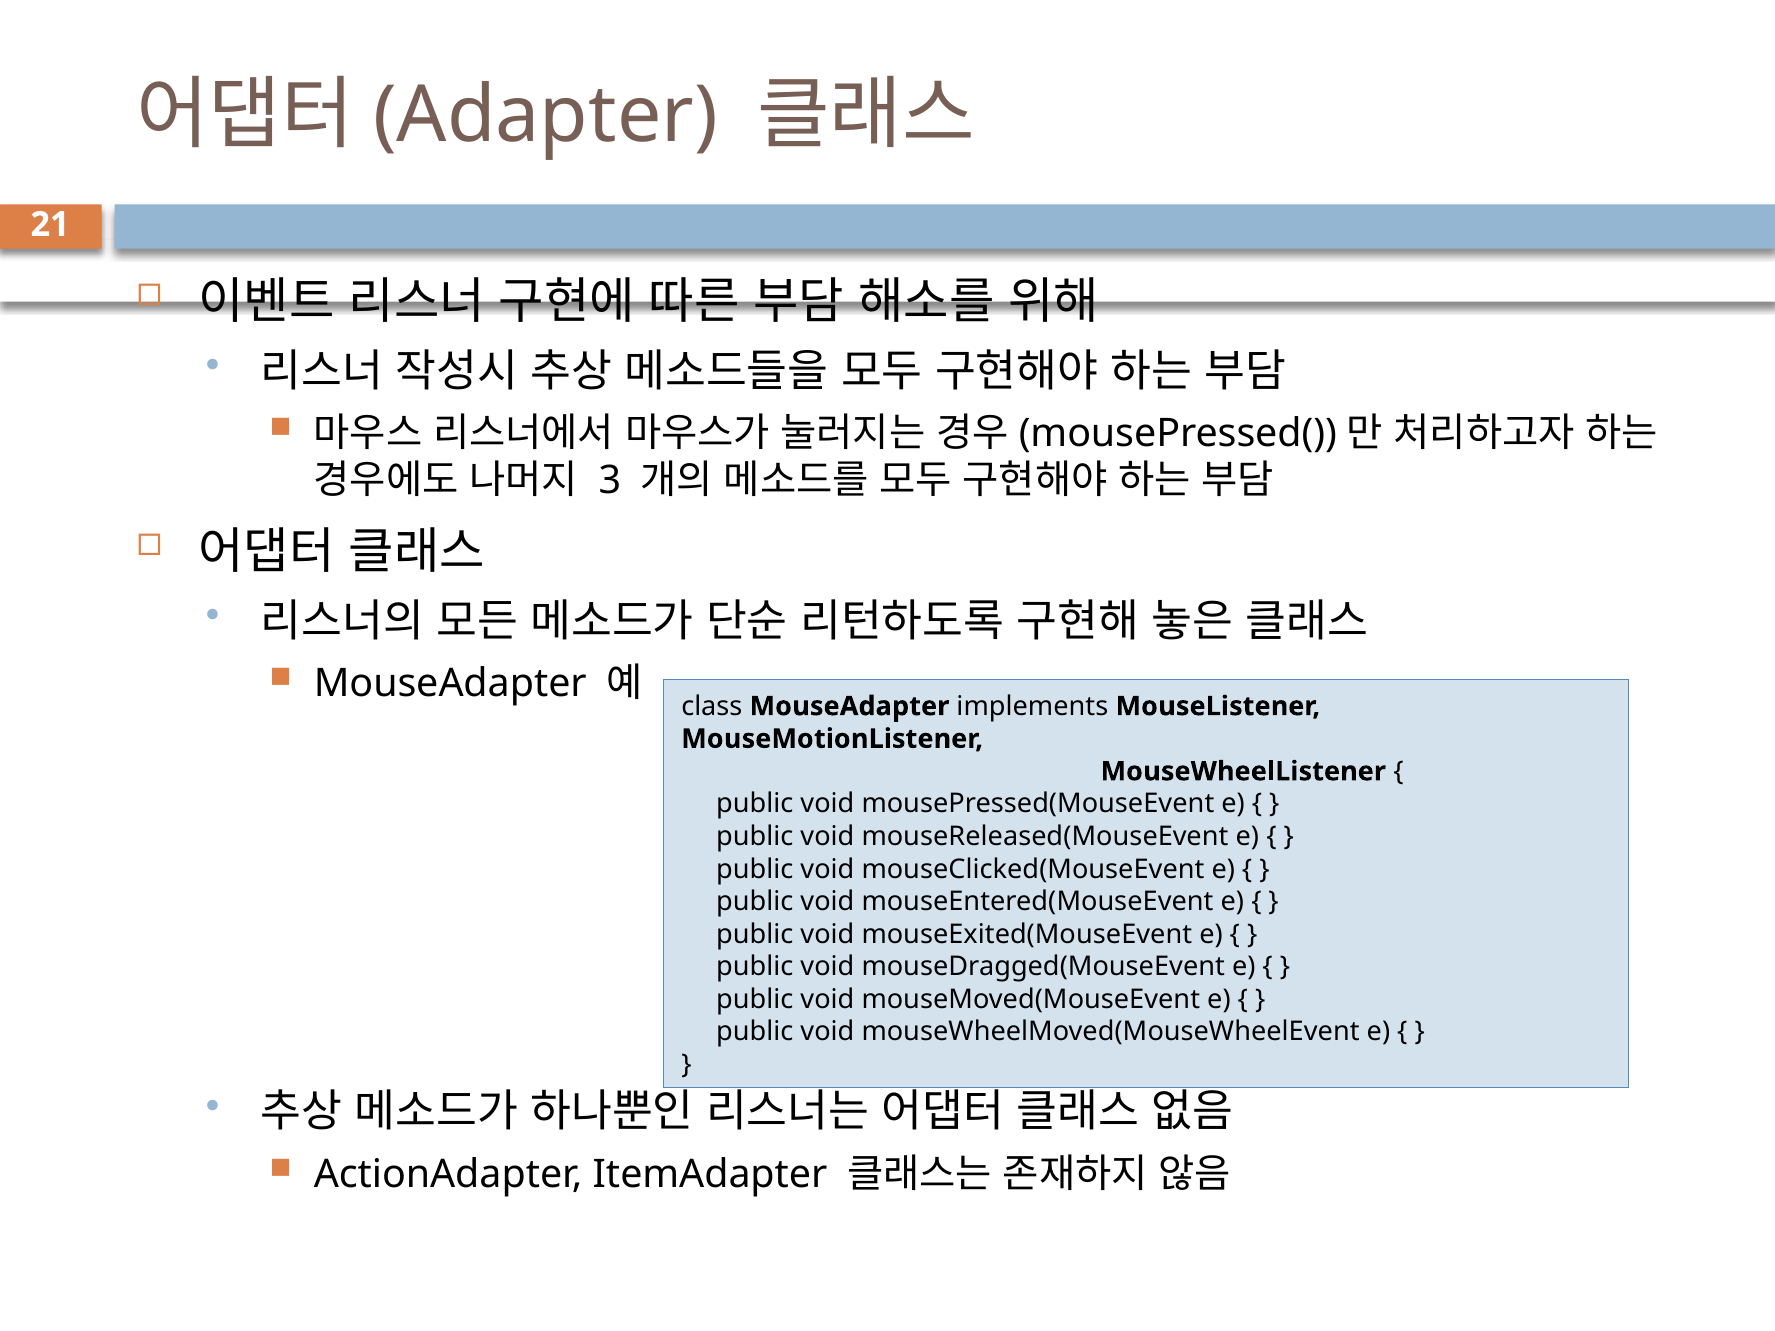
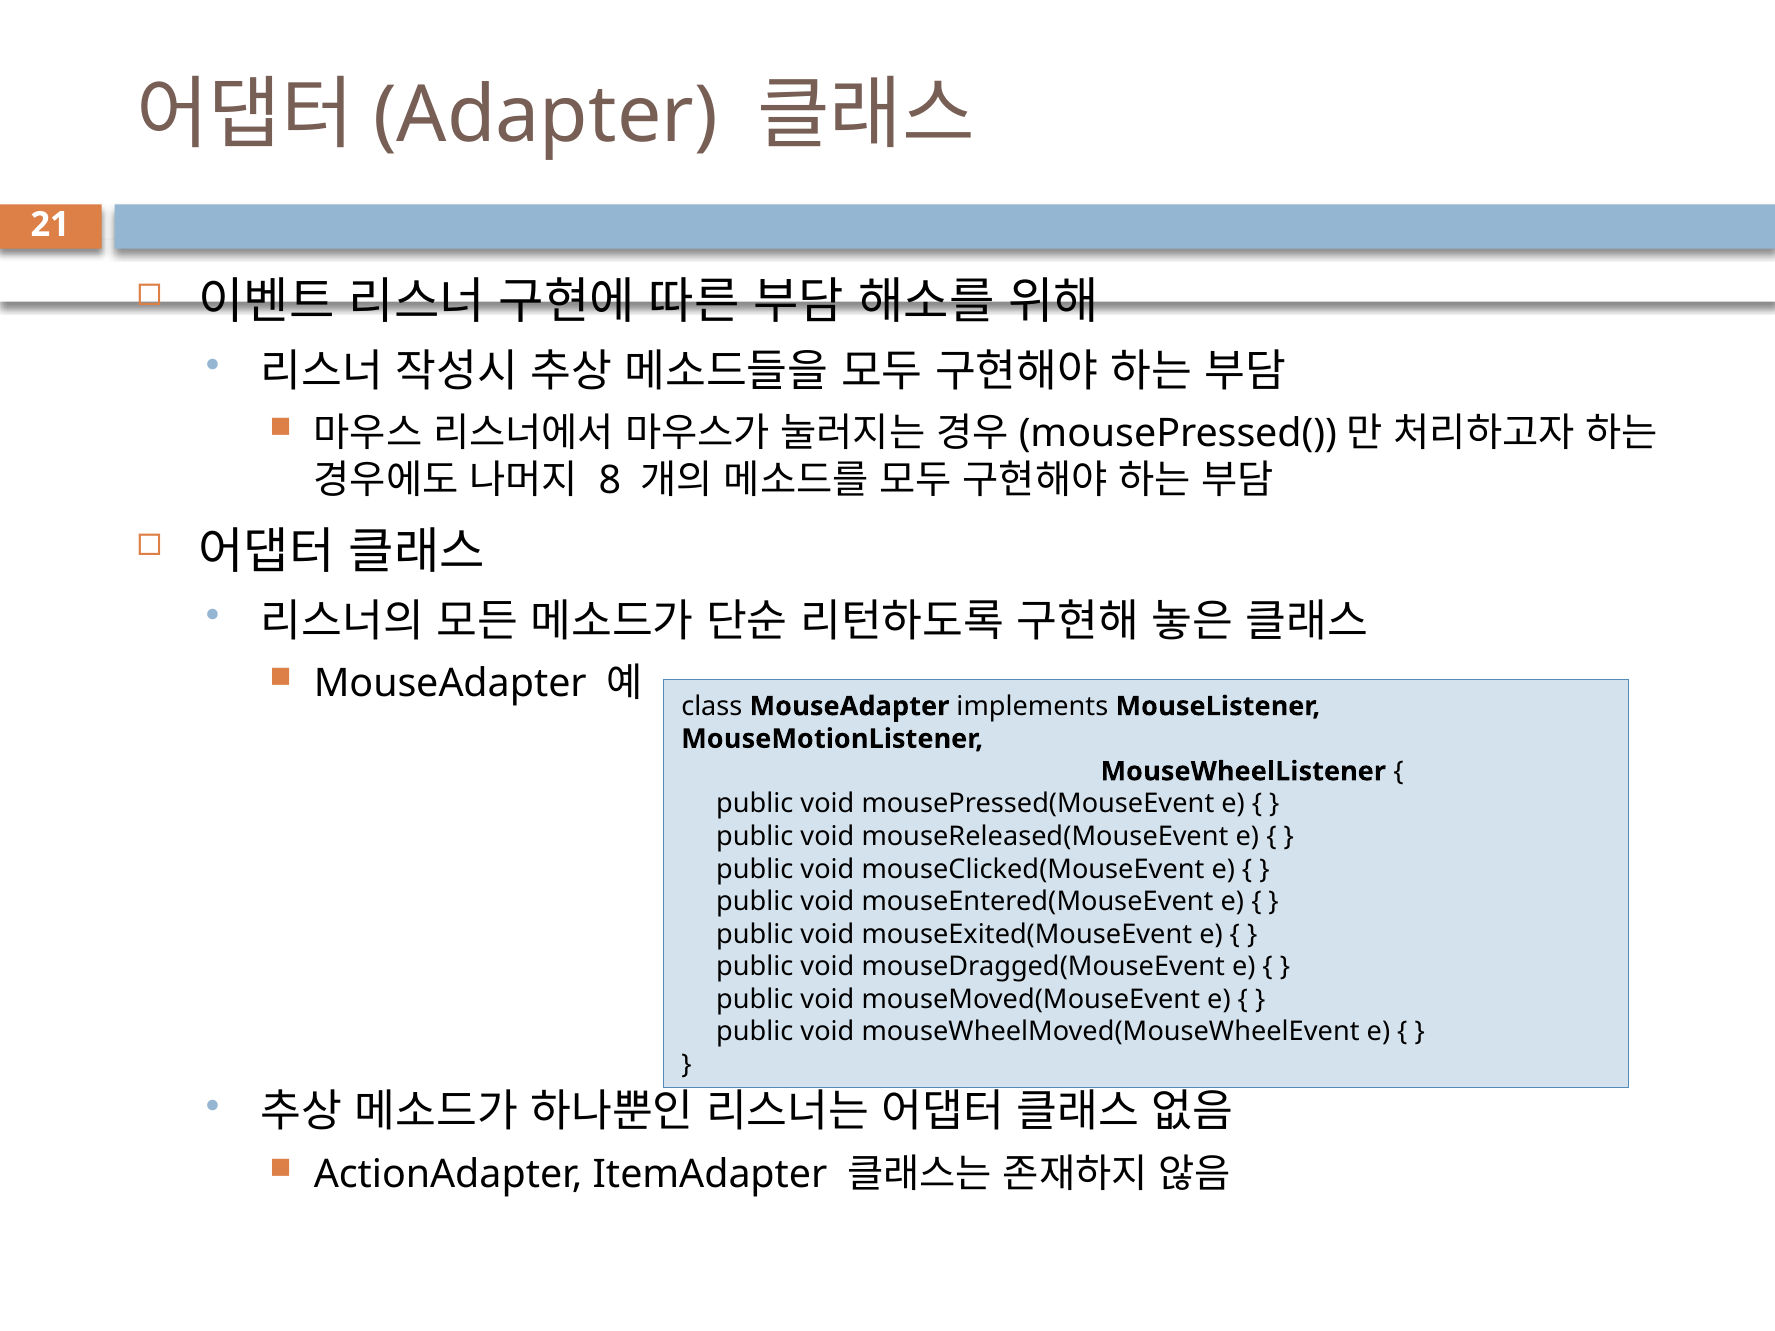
3: 3 -> 8
